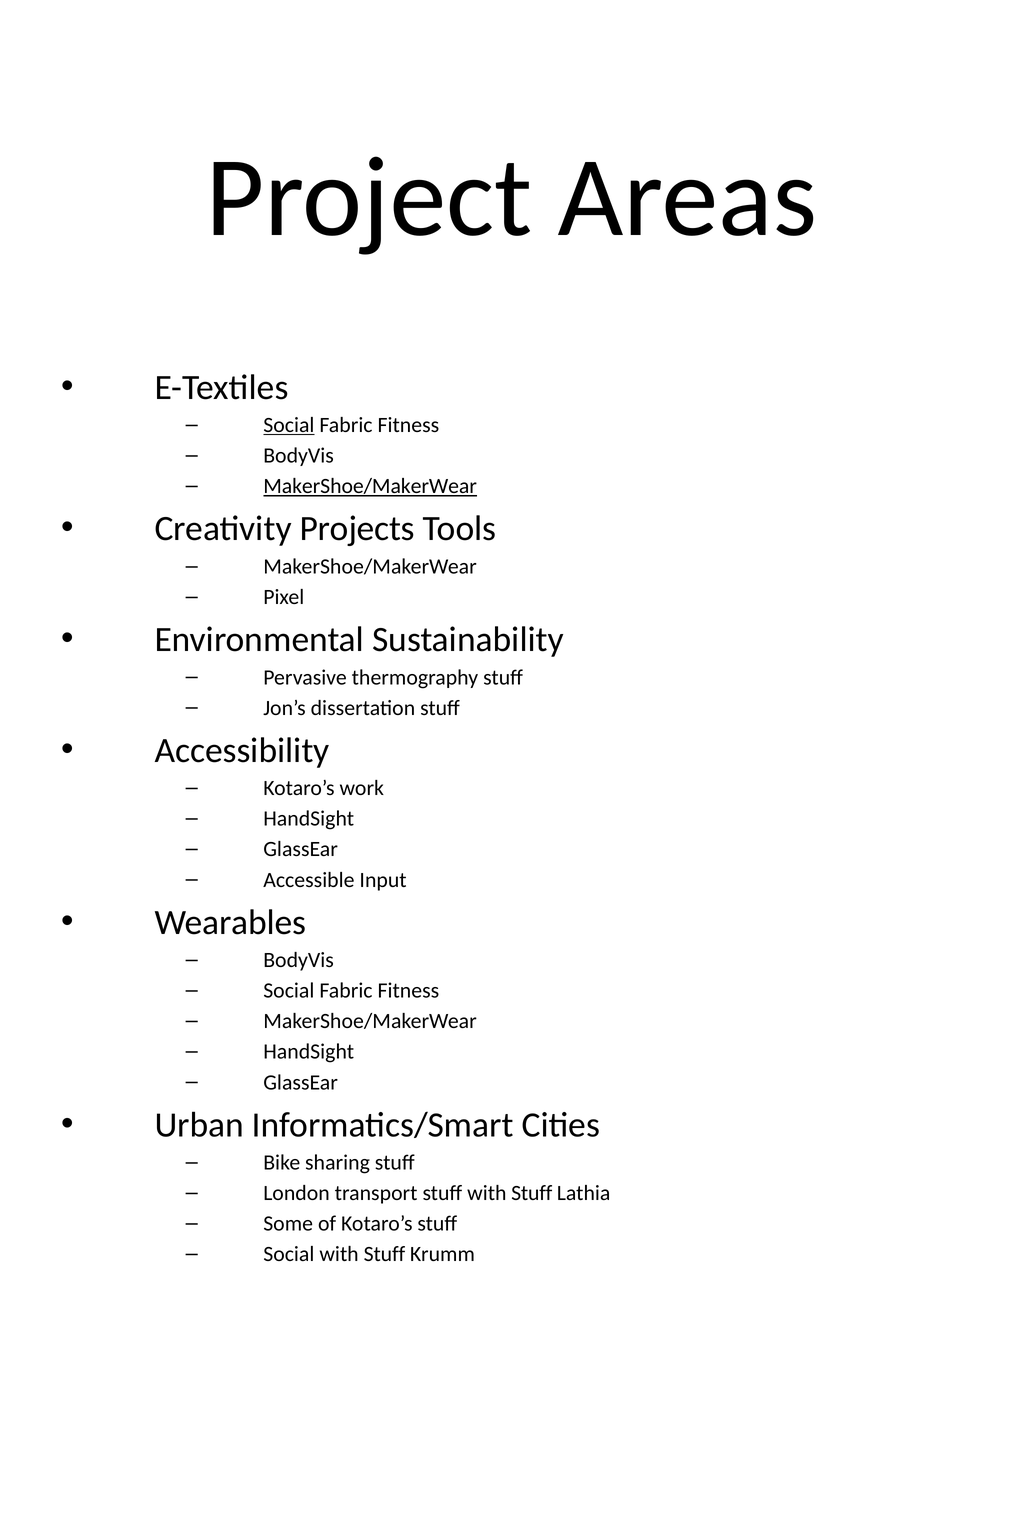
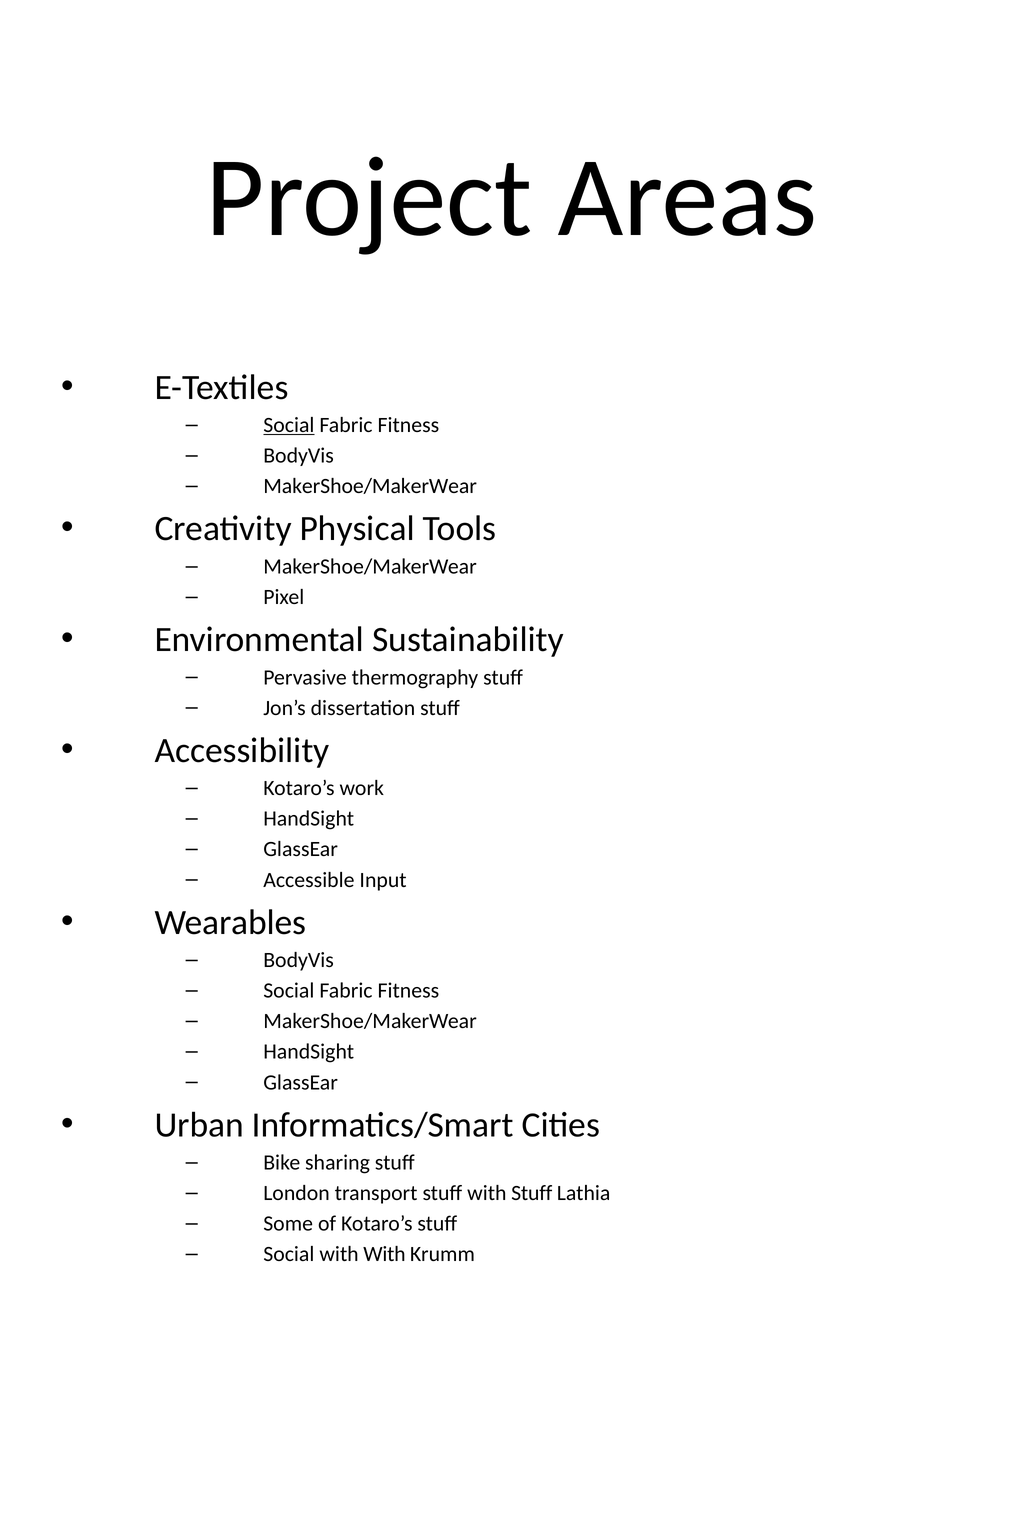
MakerShoe/MakerWear at (370, 486) underline: present -> none
Projects: Projects -> Physical
Stuff at (384, 1254): Stuff -> With
